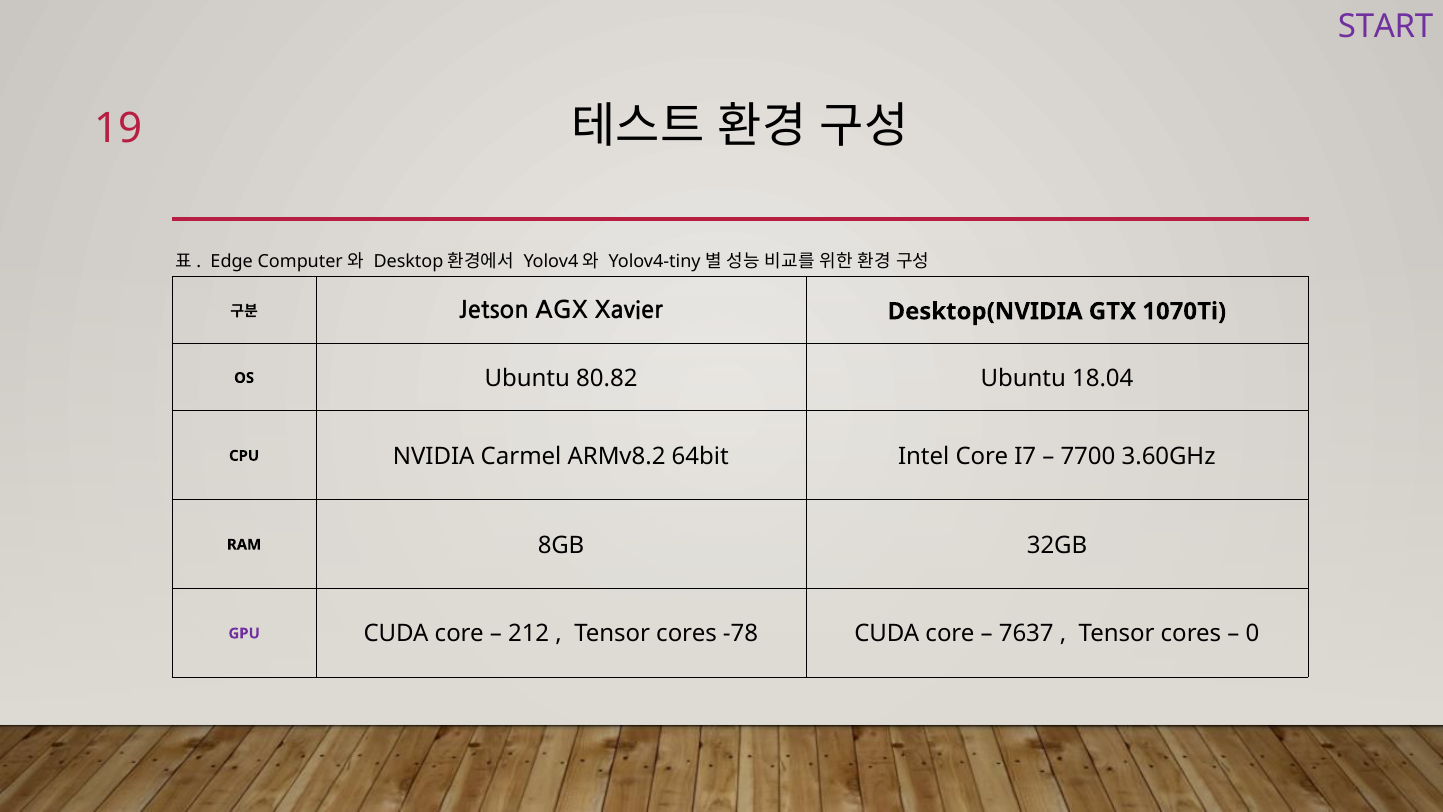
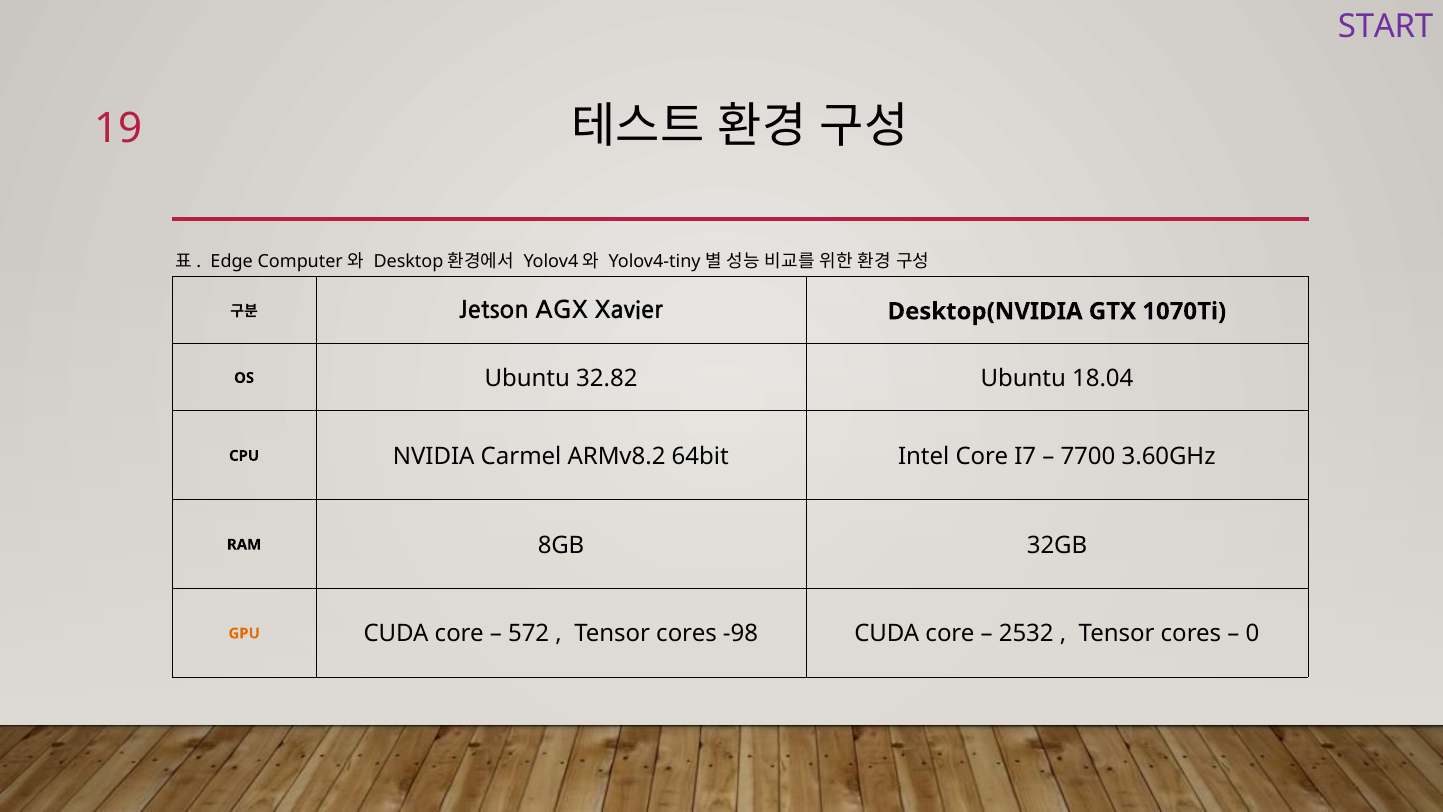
80.82: 80.82 -> 32.82
GPU colour: purple -> orange
212: 212 -> 572
-78: -78 -> -98
7637: 7637 -> 2532
